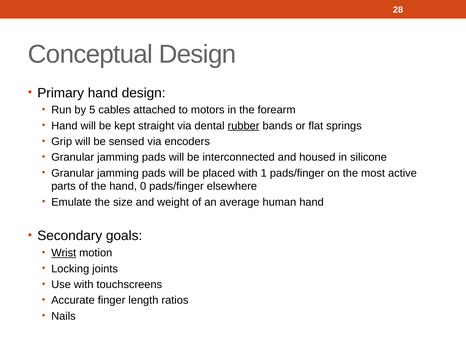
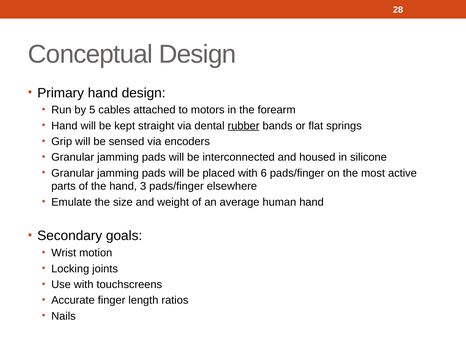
1: 1 -> 6
0: 0 -> 3
Wrist underline: present -> none
